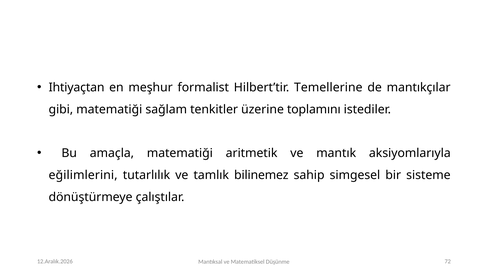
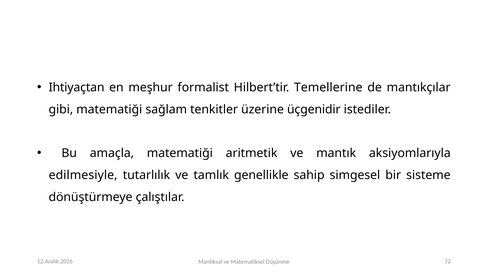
toplamını: toplamını -> üçgenidir
eğilimlerini: eğilimlerini -> edilmesiyle
bilinemez: bilinemez -> genellikle
